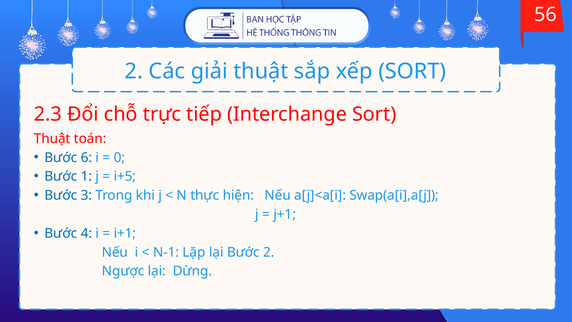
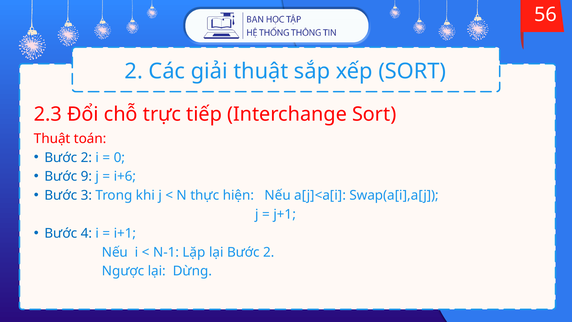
6 at (86, 157): 6 -> 2
1: 1 -> 9
i+5: i+5 -> i+6
